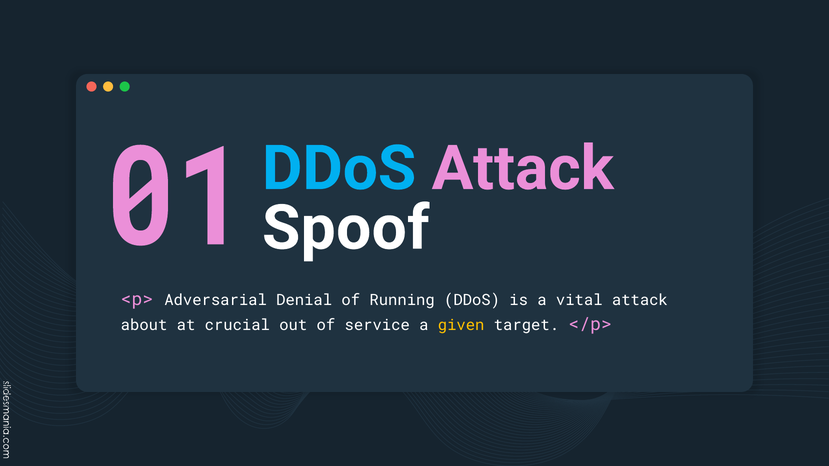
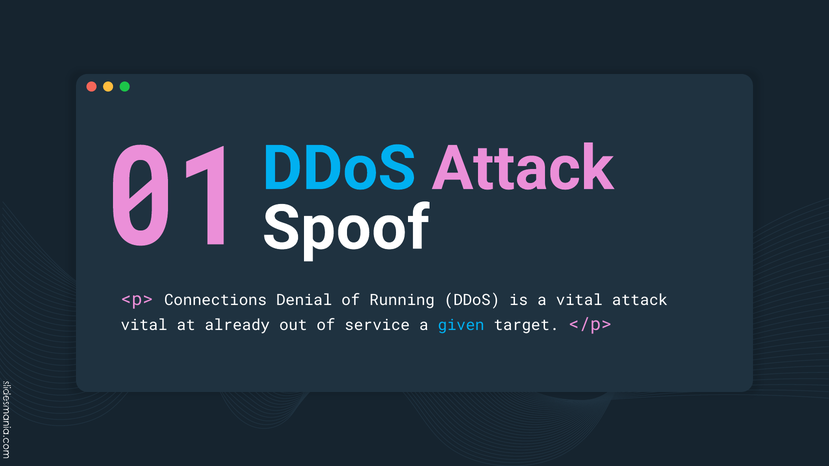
Adversarial: Adversarial -> Connections
about at (144, 325): about -> vital
crucial: crucial -> already
given colour: yellow -> light blue
